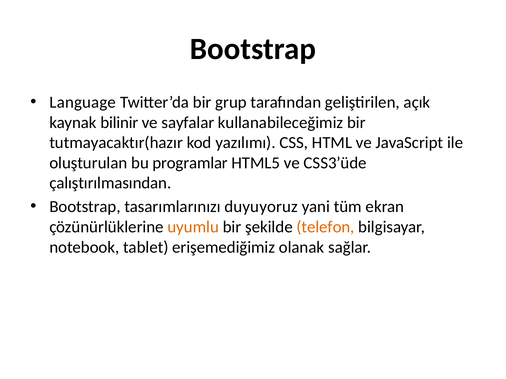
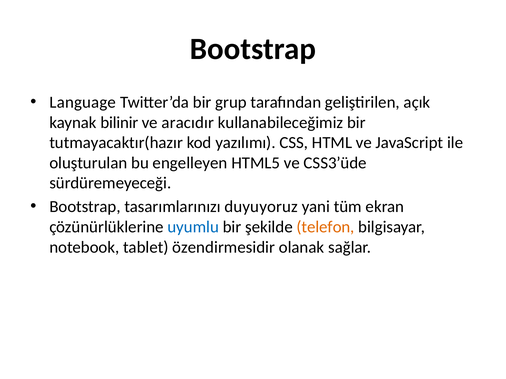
sayfalar: sayfalar -> aracıdır
programlar: programlar -> engelleyen
çalıştırılmasından: çalıştırılmasından -> sürdüremeyeceği
uyumlu colour: orange -> blue
erişemediğimiz: erişemediğimiz -> özendirmesidir
